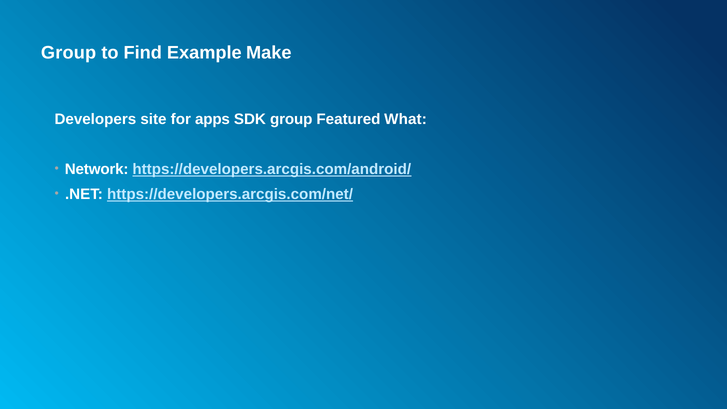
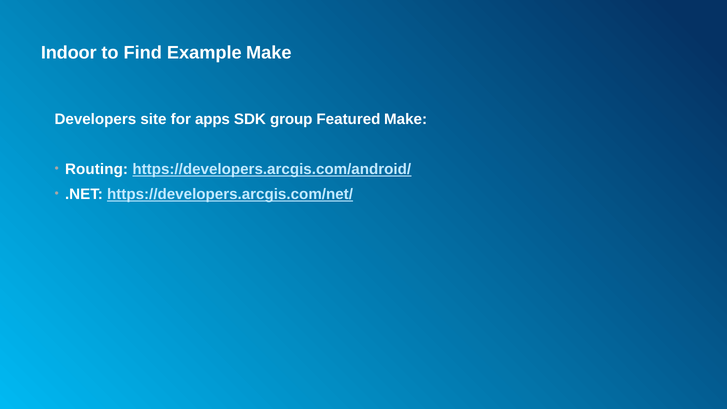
Group at (69, 53): Group -> Indoor
Featured What: What -> Make
Network: Network -> Routing
